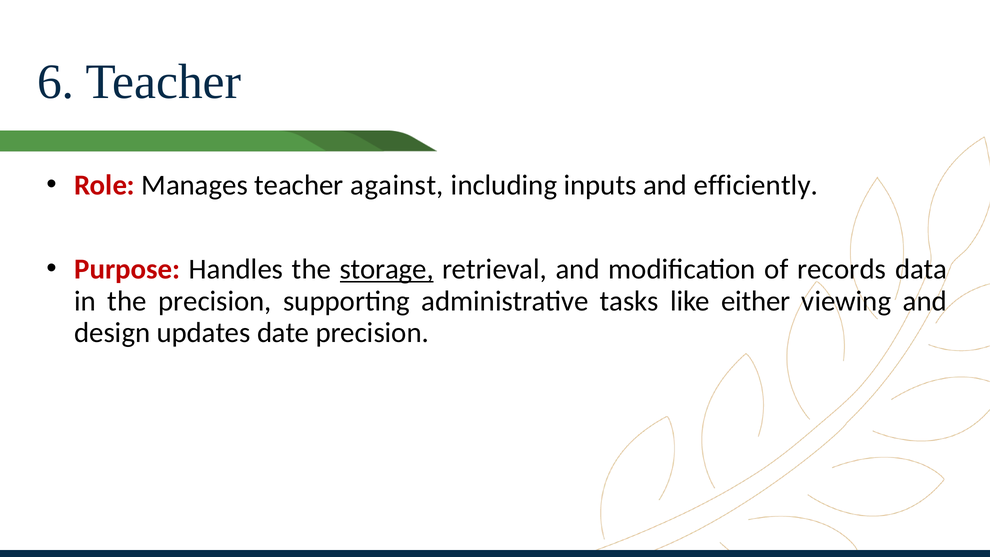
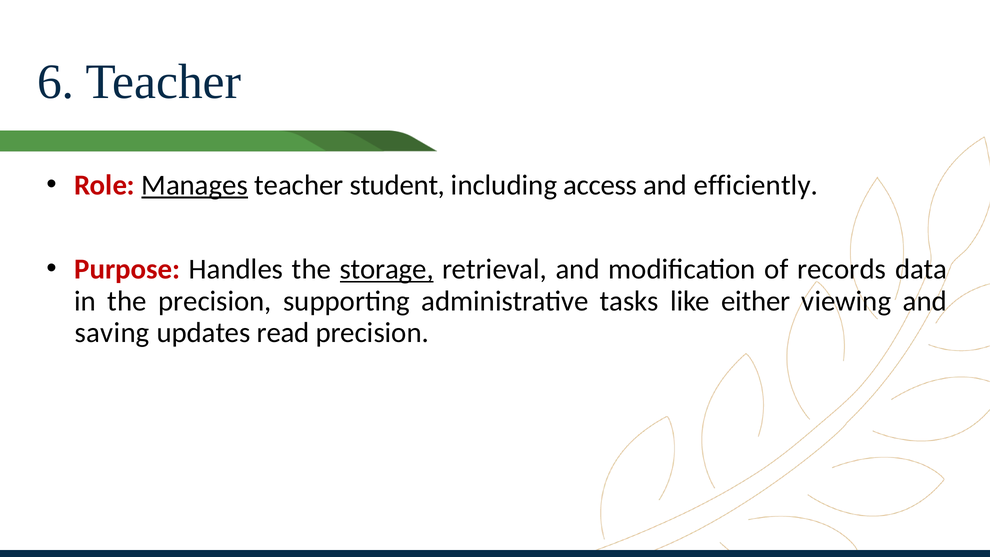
Manages underline: none -> present
against: against -> student
inputs: inputs -> access
design: design -> saving
date: date -> read
